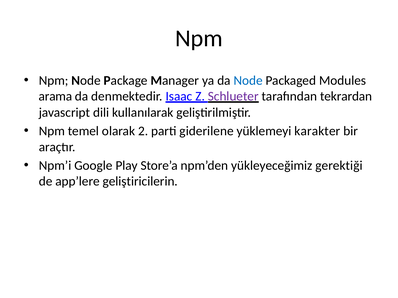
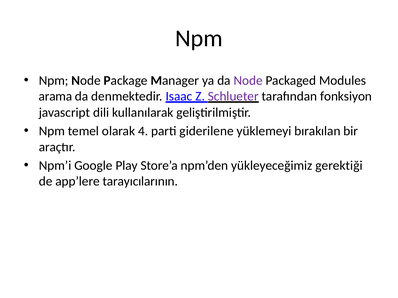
Node at (248, 81) colour: blue -> purple
tekrardan: tekrardan -> fonksiyon
2: 2 -> 4
karakter: karakter -> bırakılan
geliştiricilerin: geliştiricilerin -> tarayıcılarının
